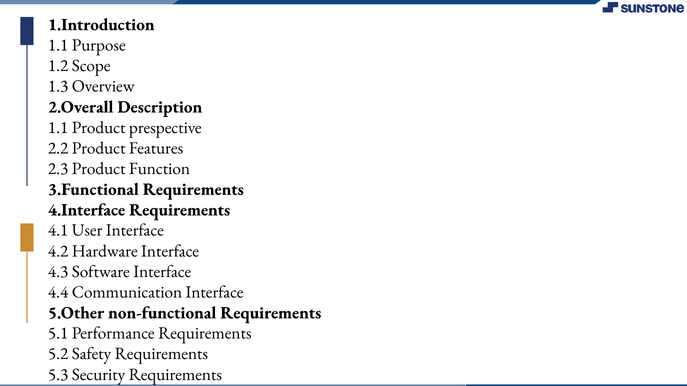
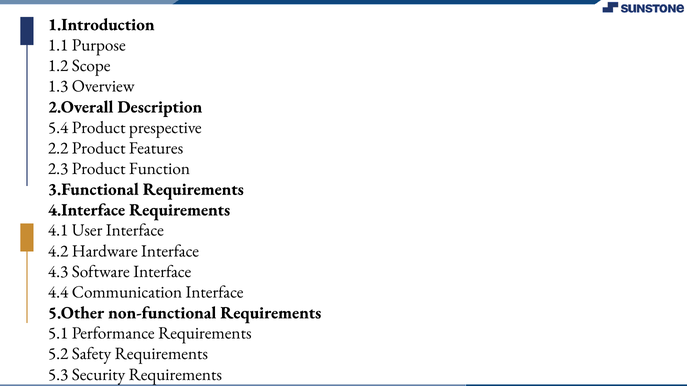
1.1 at (58, 128): 1.1 -> 5.4
